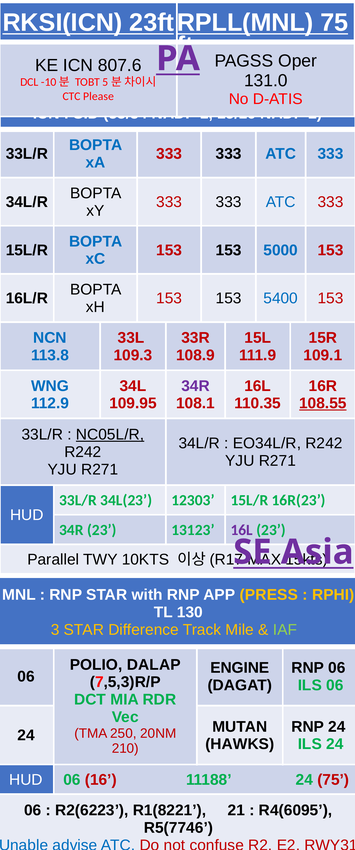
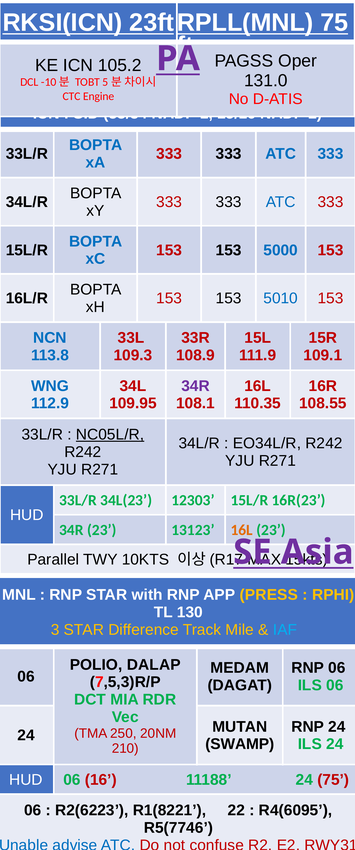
807.6: 807.6 -> 105.2
Please: Please -> Engine
5400: 5400 -> 5010
108.55 underline: present -> none
16L at (242, 530) colour: purple -> orange
IAF colour: light green -> light blue
ENGINE: ENGINE -> MEDAM
HAWKS: HAWKS -> SWAMP
21: 21 -> 22
